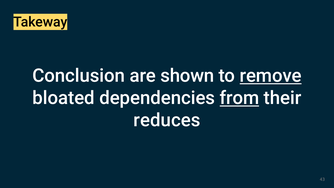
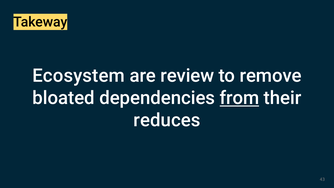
Conclusion: Conclusion -> Ecosystem
shown: shown -> review
remove underline: present -> none
